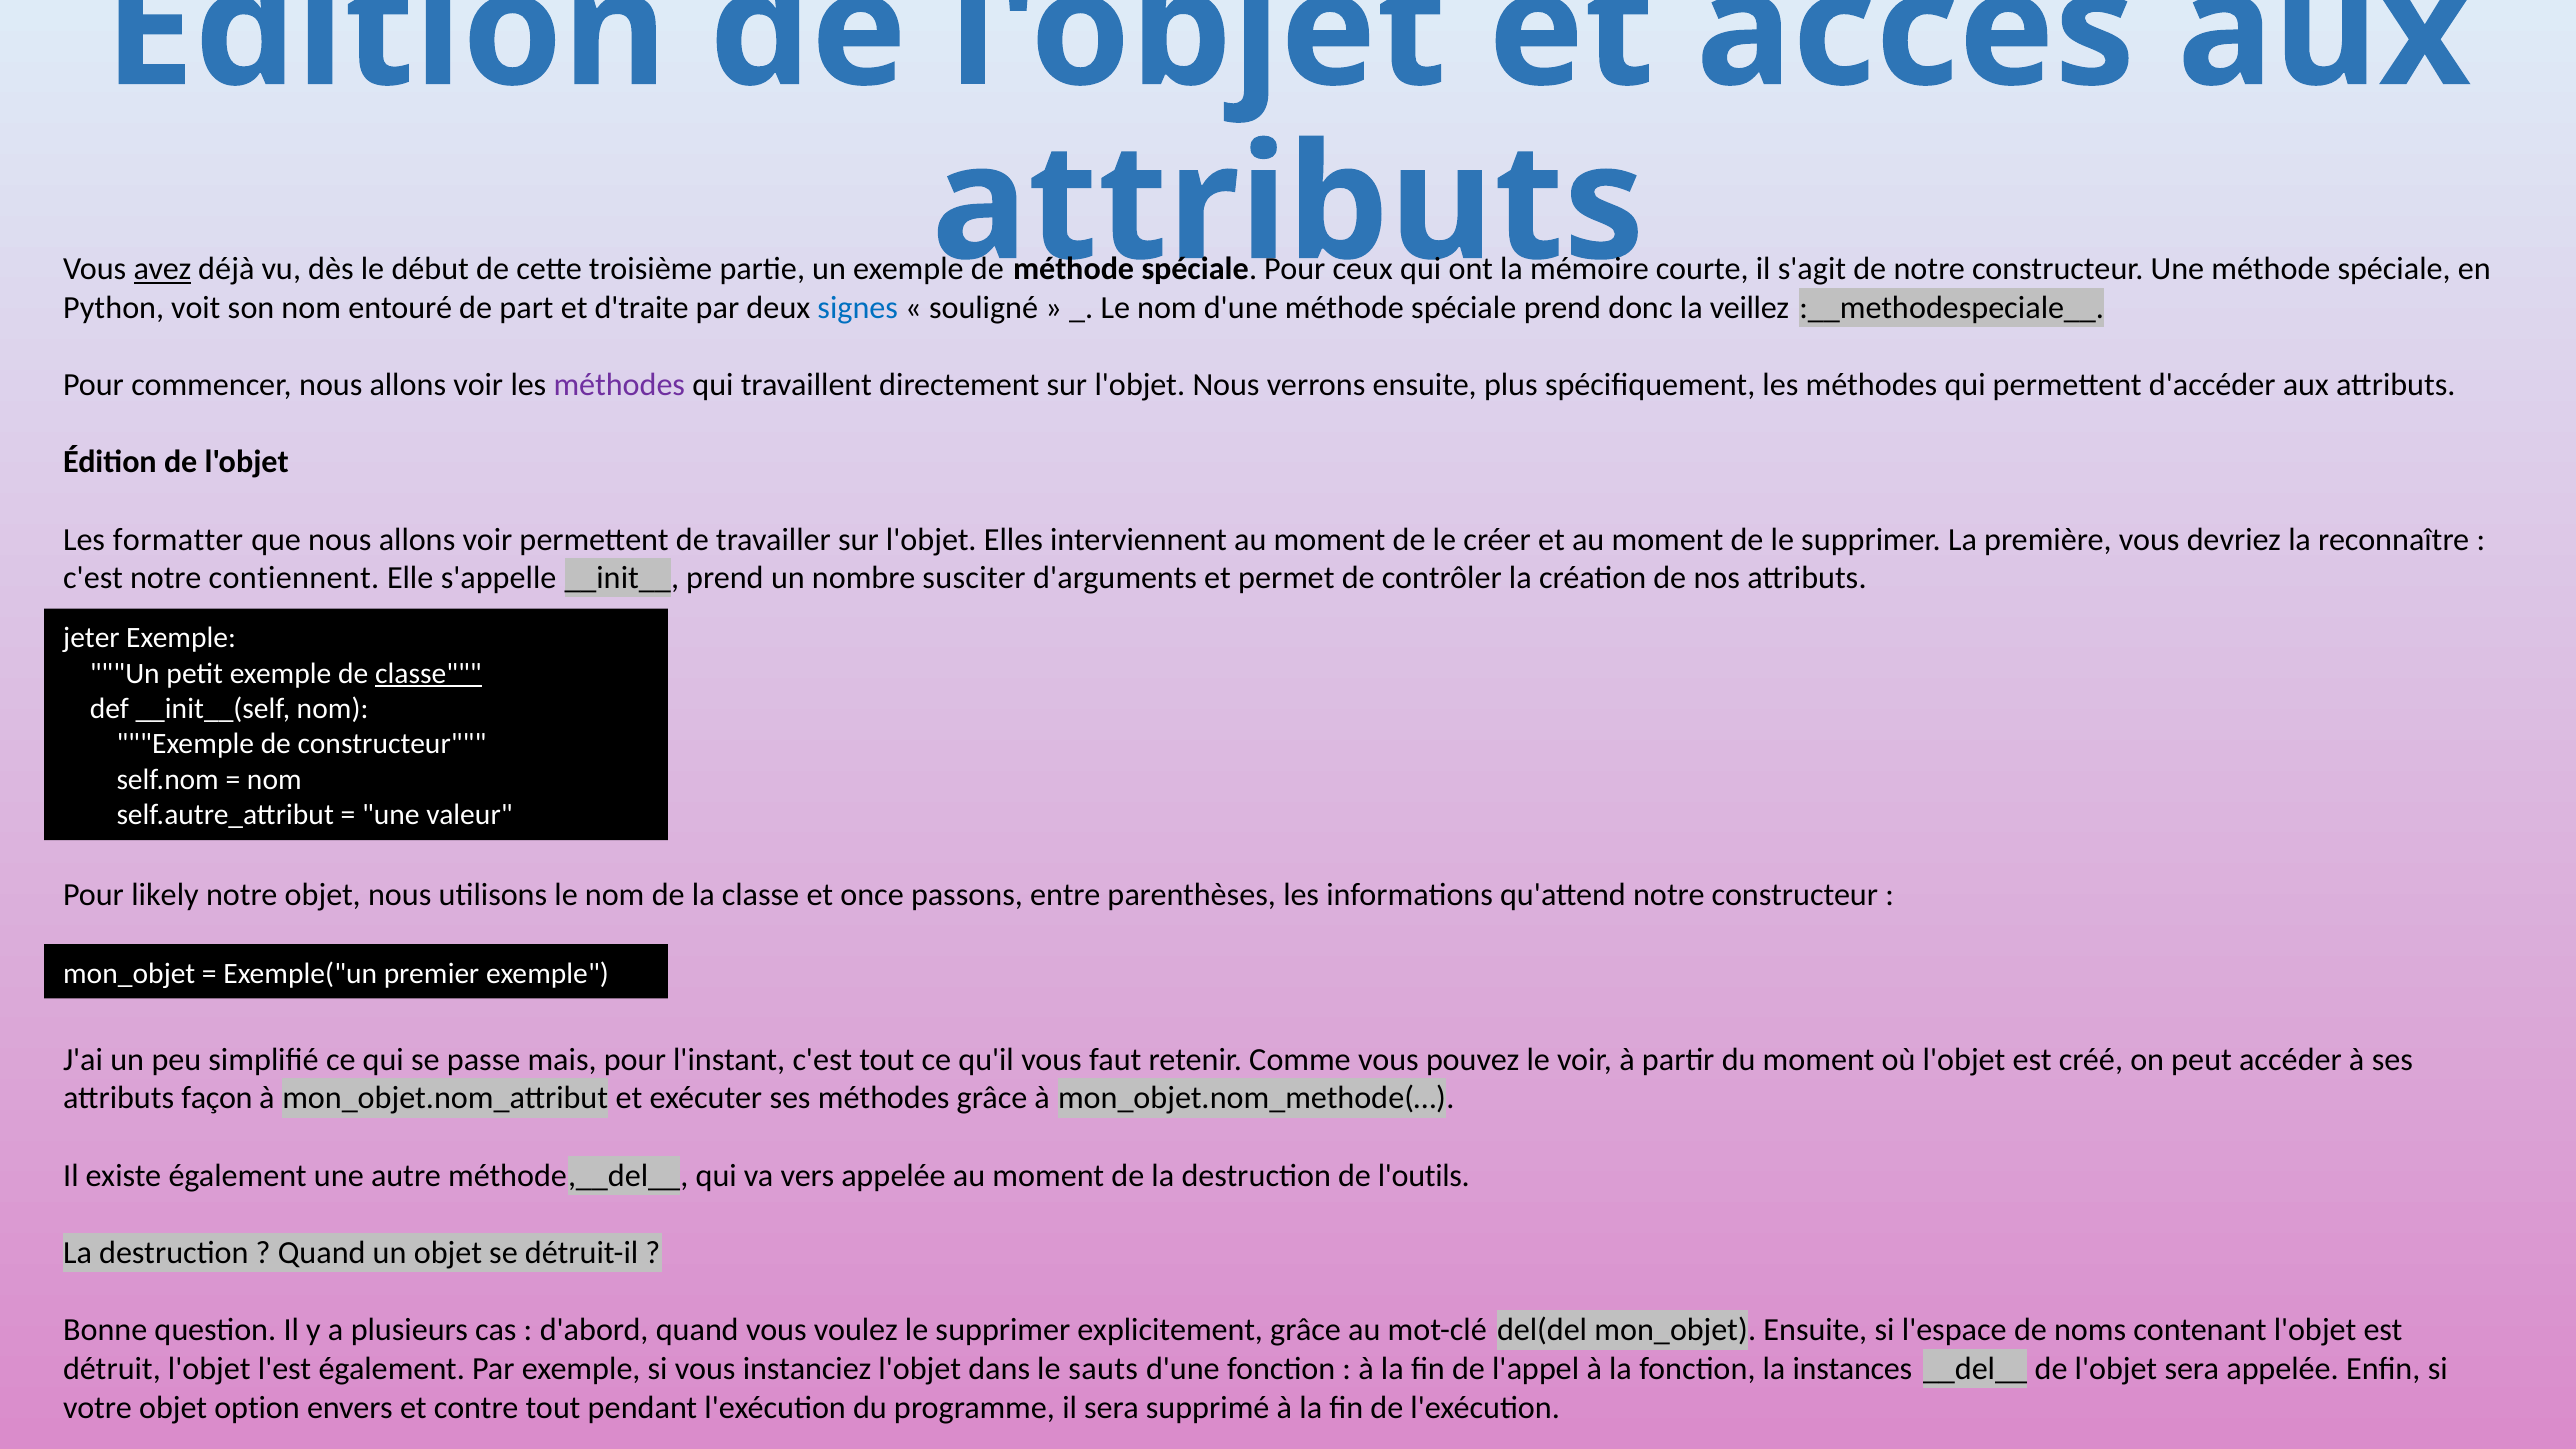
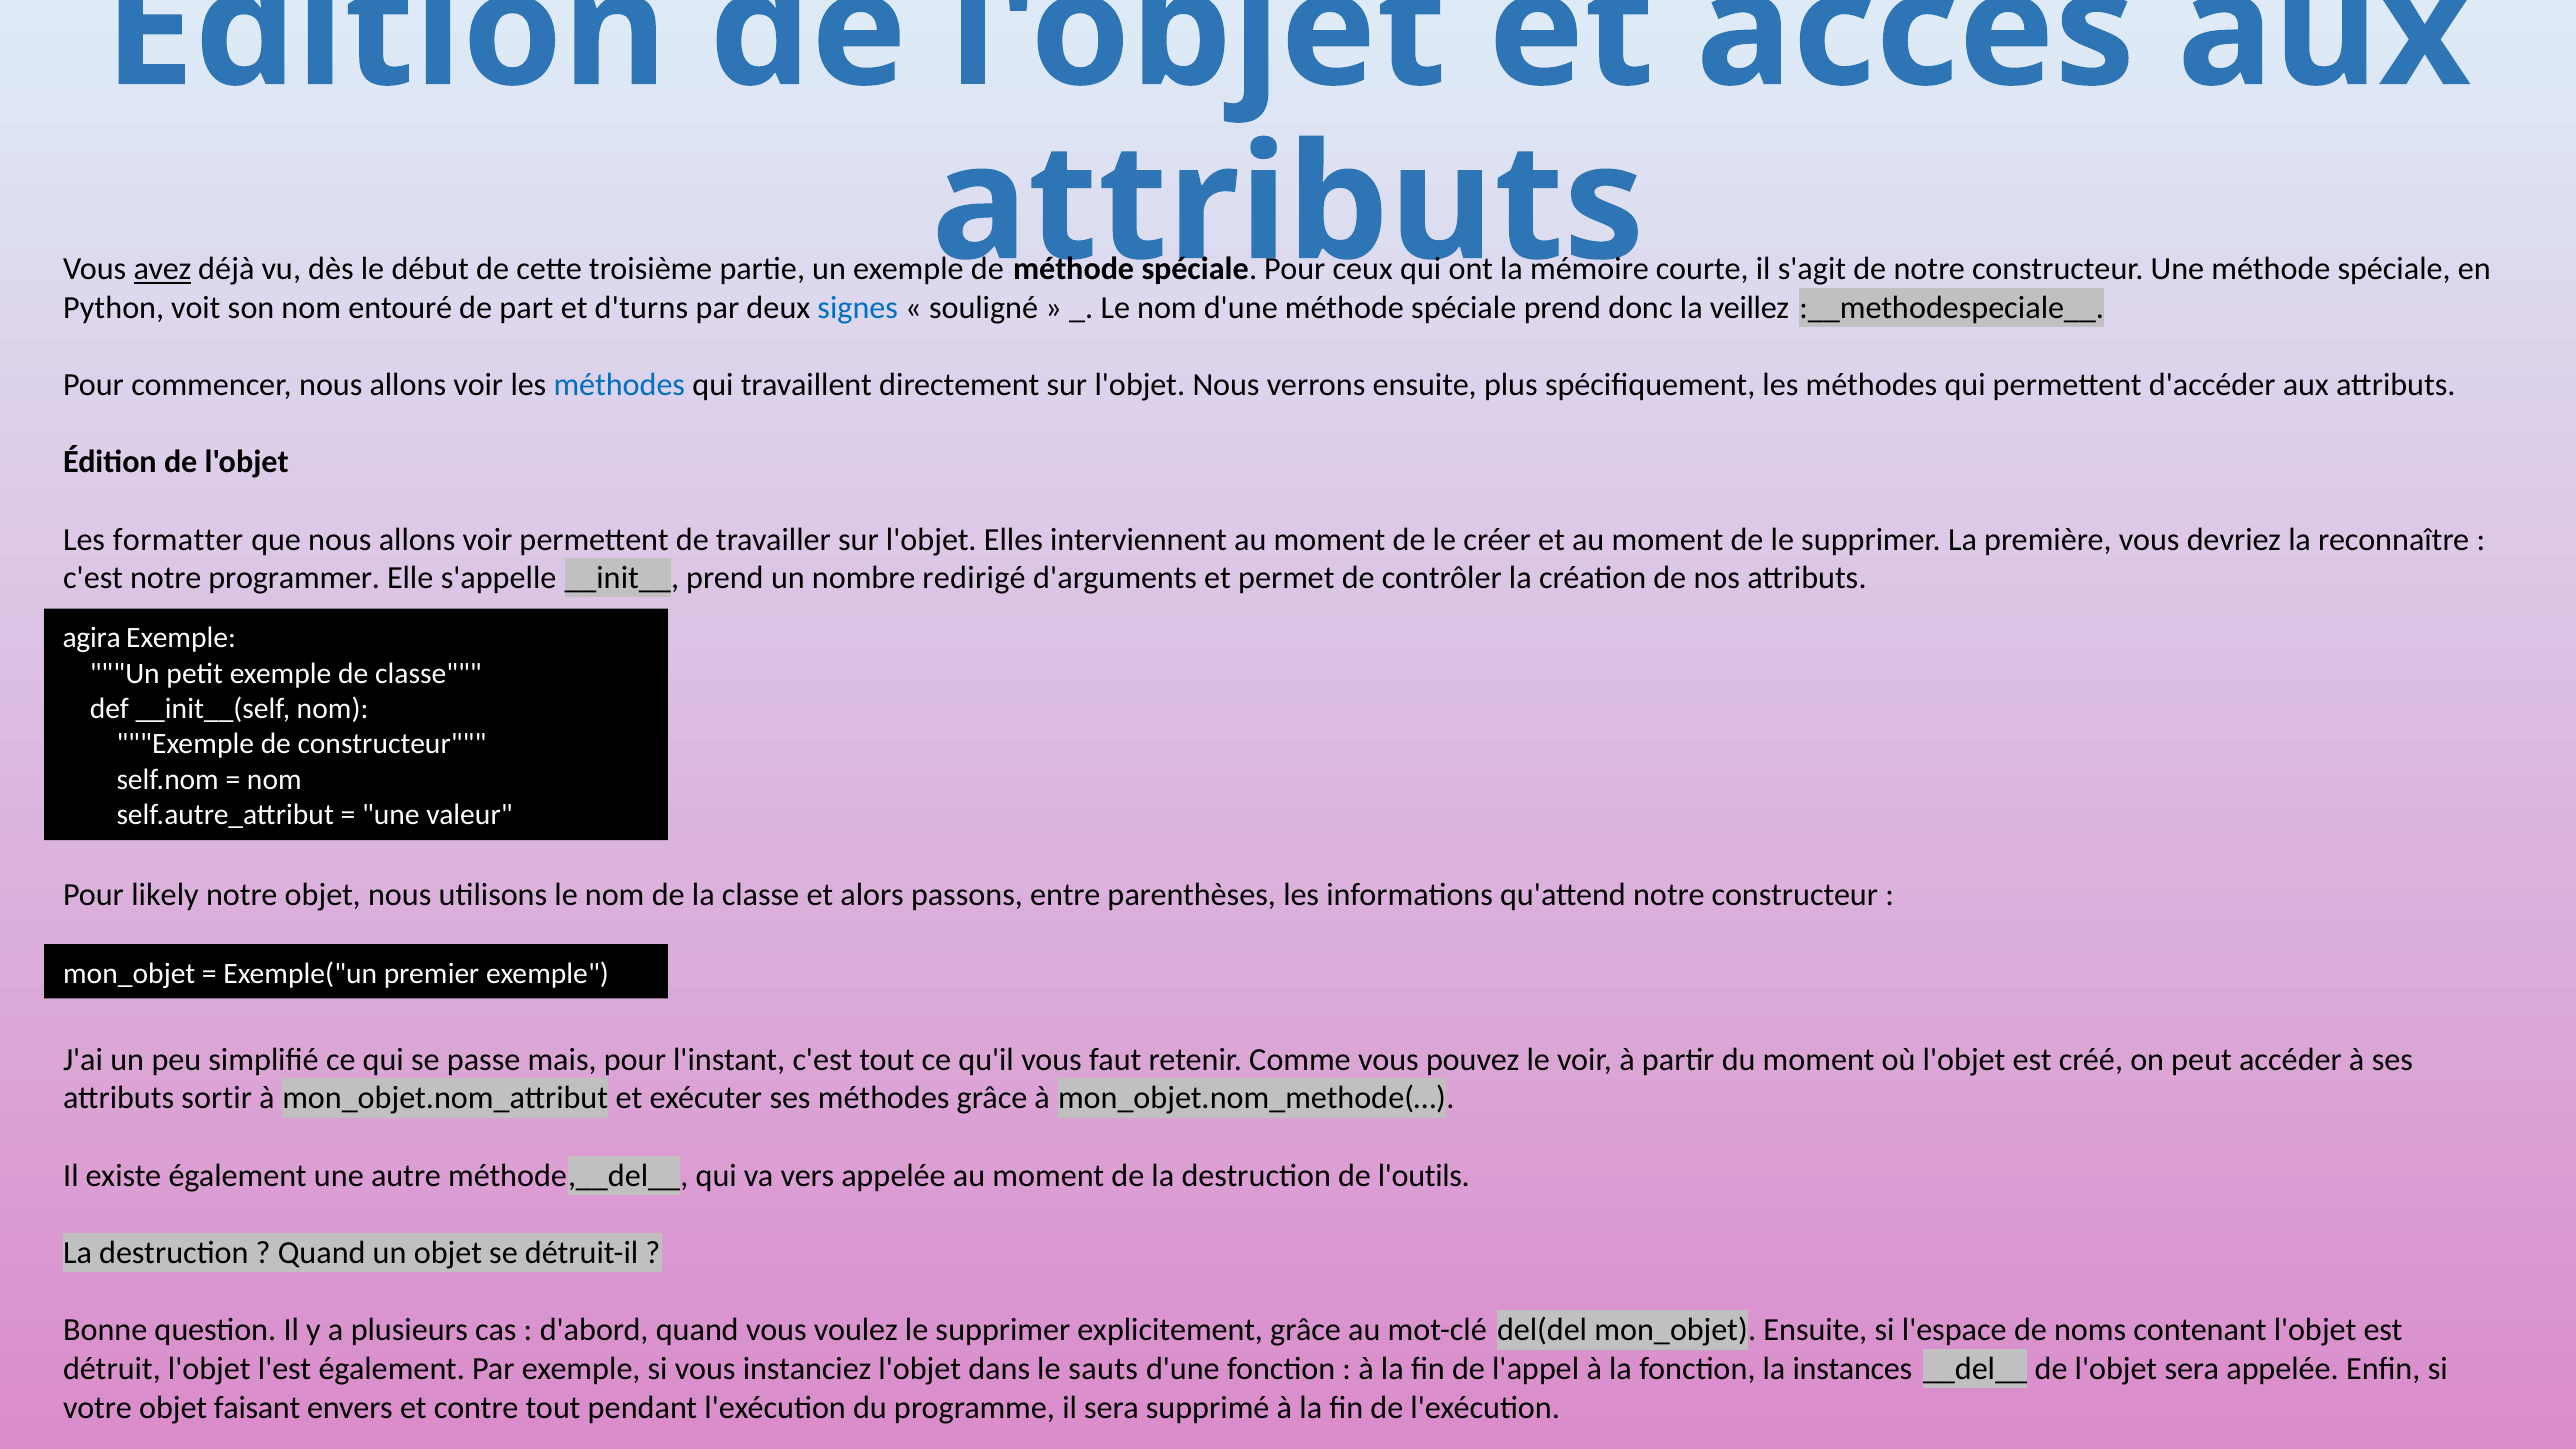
d'traite: d'traite -> d'turns
méthodes at (619, 385) colour: purple -> blue
contiennent: contiennent -> programmer
susciter: susciter -> redirigé
jeter: jeter -> agira
classe at (428, 673) underline: present -> none
once: once -> alors
façon: façon -> sortir
option: option -> faisant
